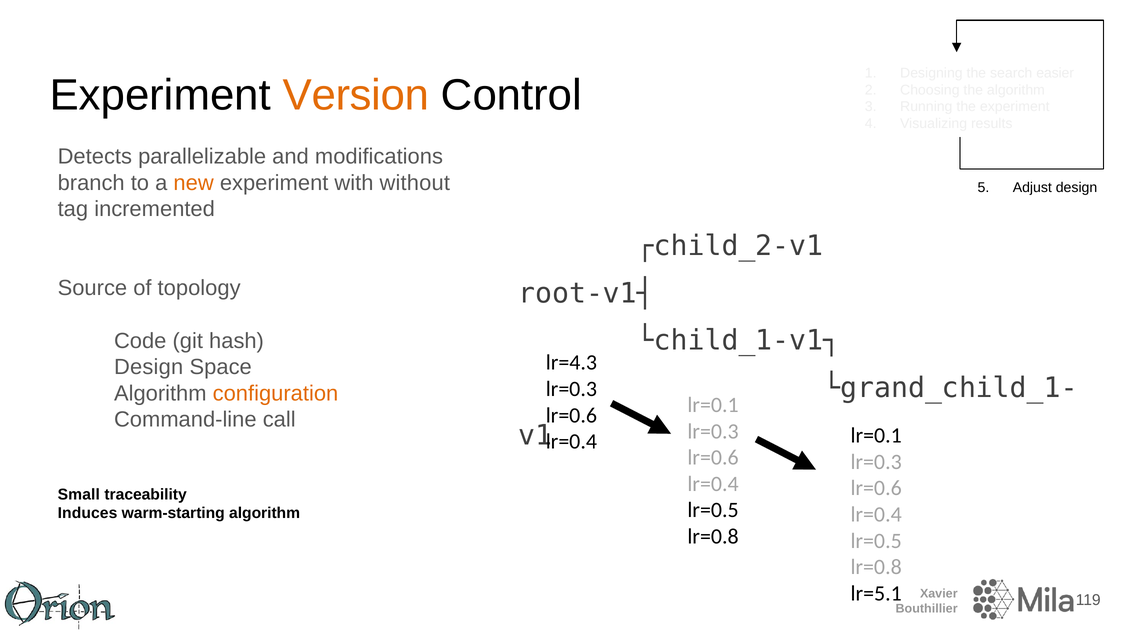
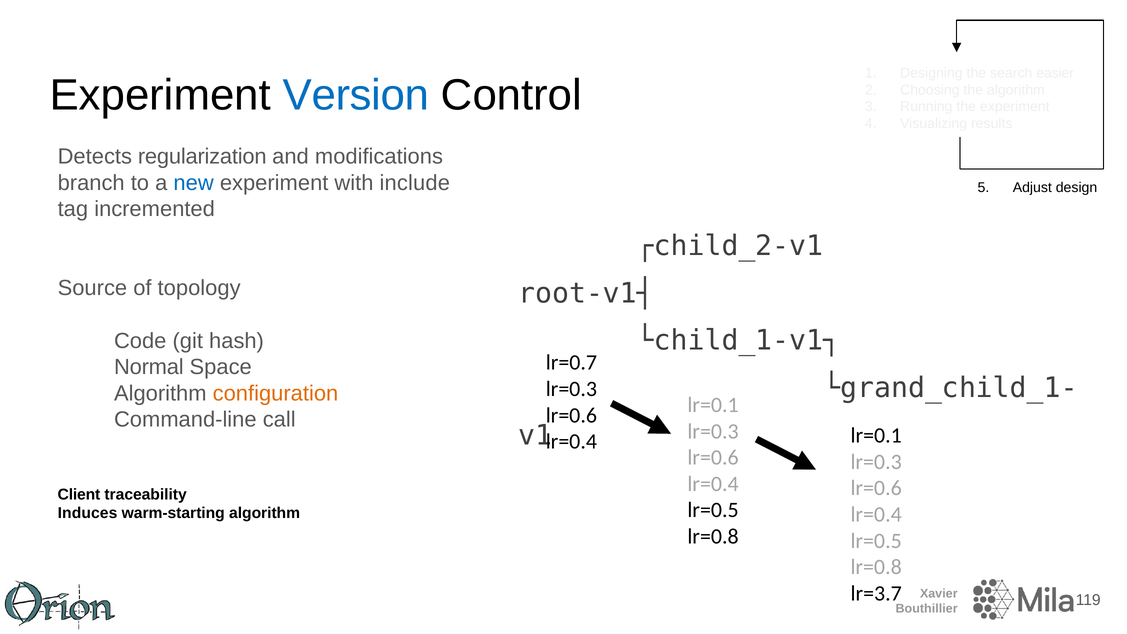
Version colour: orange -> blue
parallelizable: parallelizable -> regularization
new colour: orange -> blue
without: without -> include
lr=4.3: lr=4.3 -> lr=0.7
Design at (149, 367): Design -> Normal
Small: Small -> Client
lr=5.1: lr=5.1 -> lr=3.7
